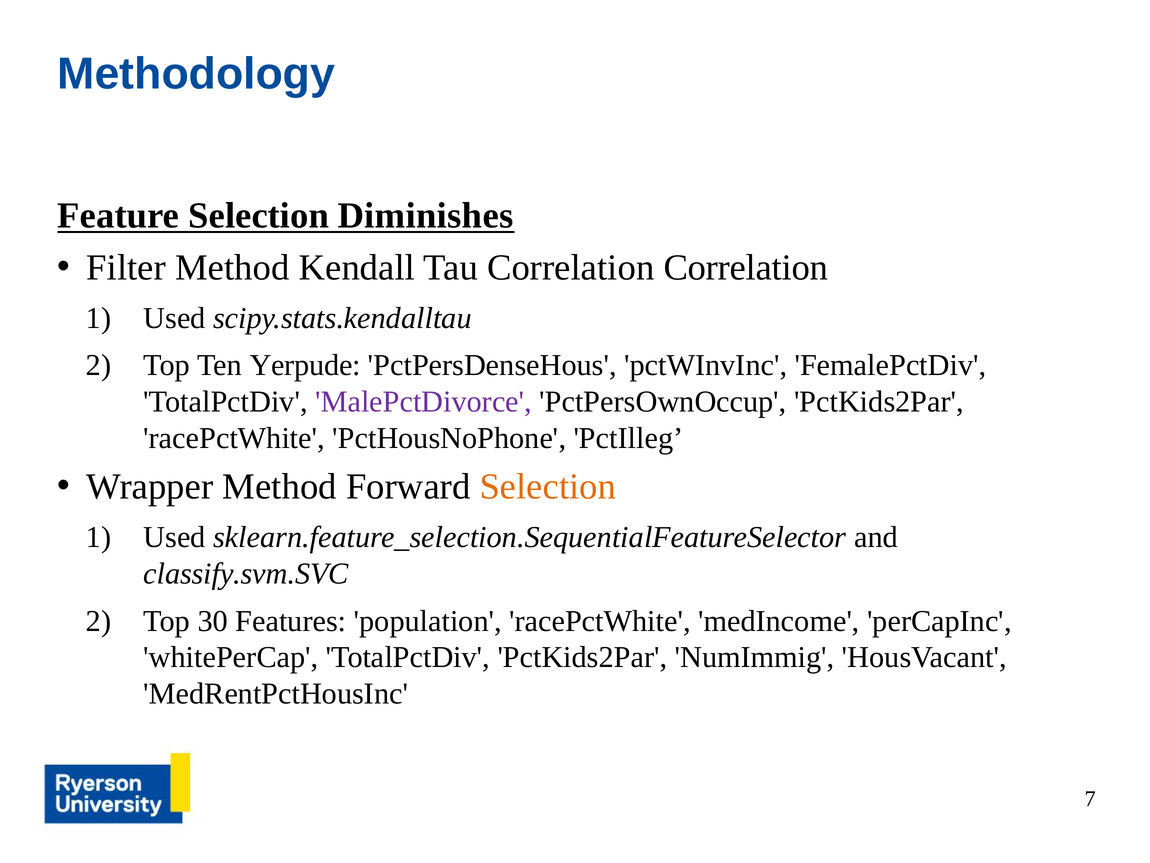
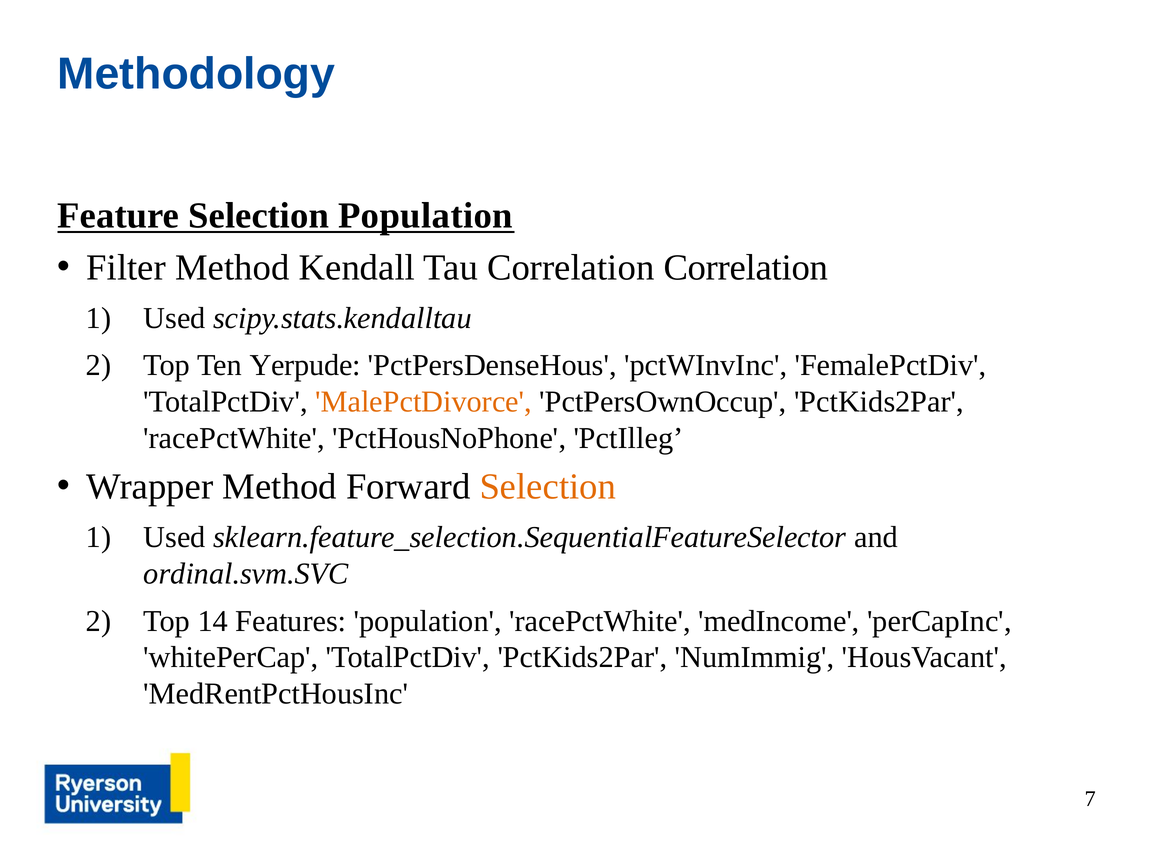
Selection Diminishes: Diminishes -> Population
MalePctDivorce colour: purple -> orange
classify.svm.SVC: classify.svm.SVC -> ordinal.svm.SVC
30: 30 -> 14
